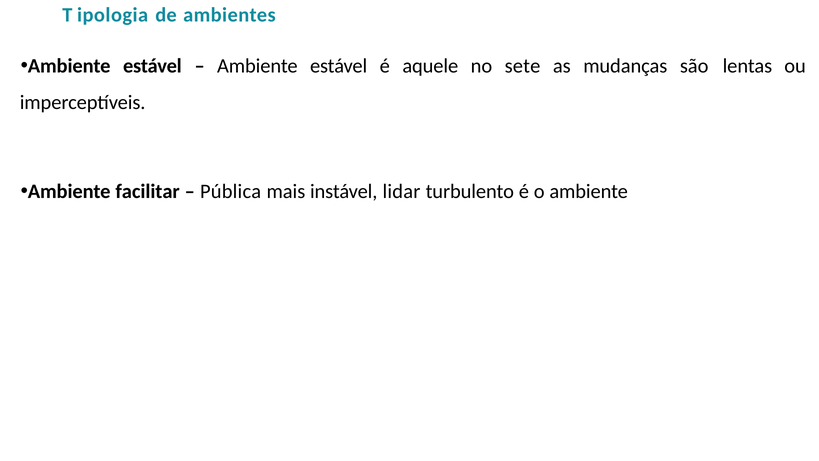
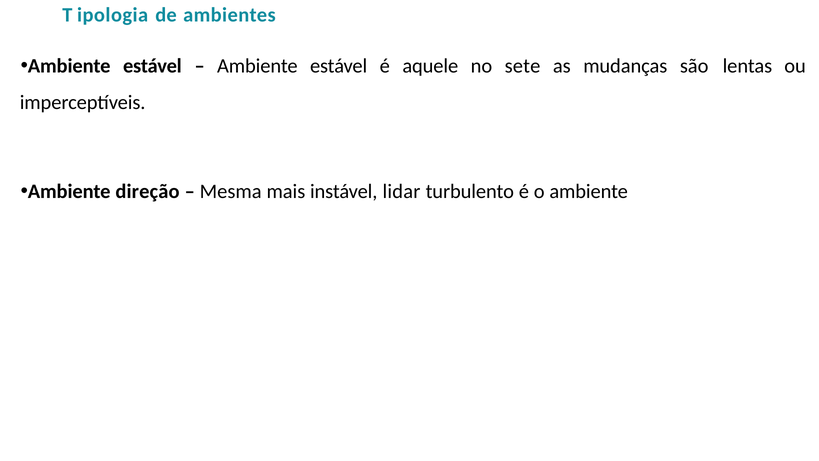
facilitar: facilitar -> direção
Pública: Pública -> Mesma
